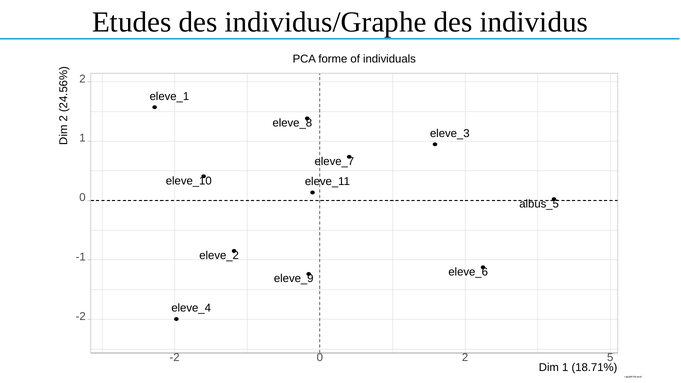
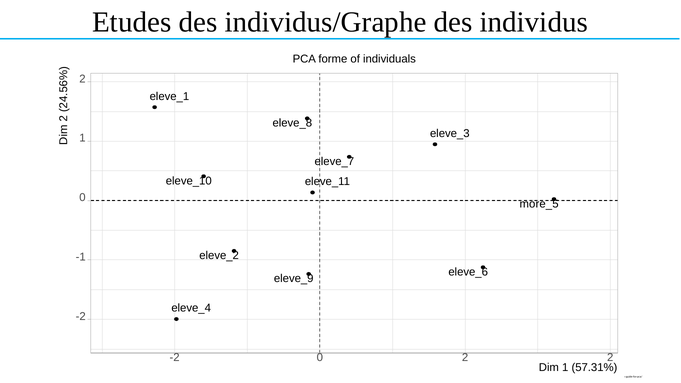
albus_5: albus_5 -> more_5
2 5: 5 -> 2
18.71%: 18.71% -> 57.31%
